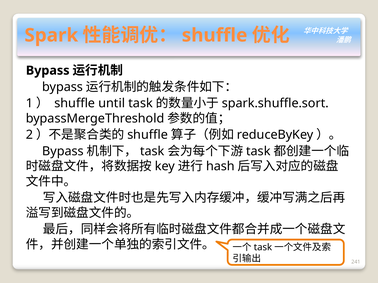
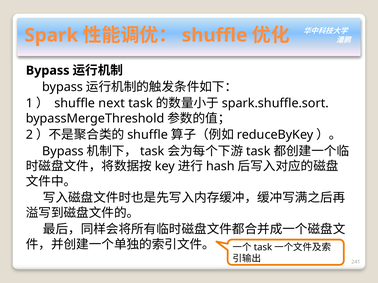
until: until -> next
